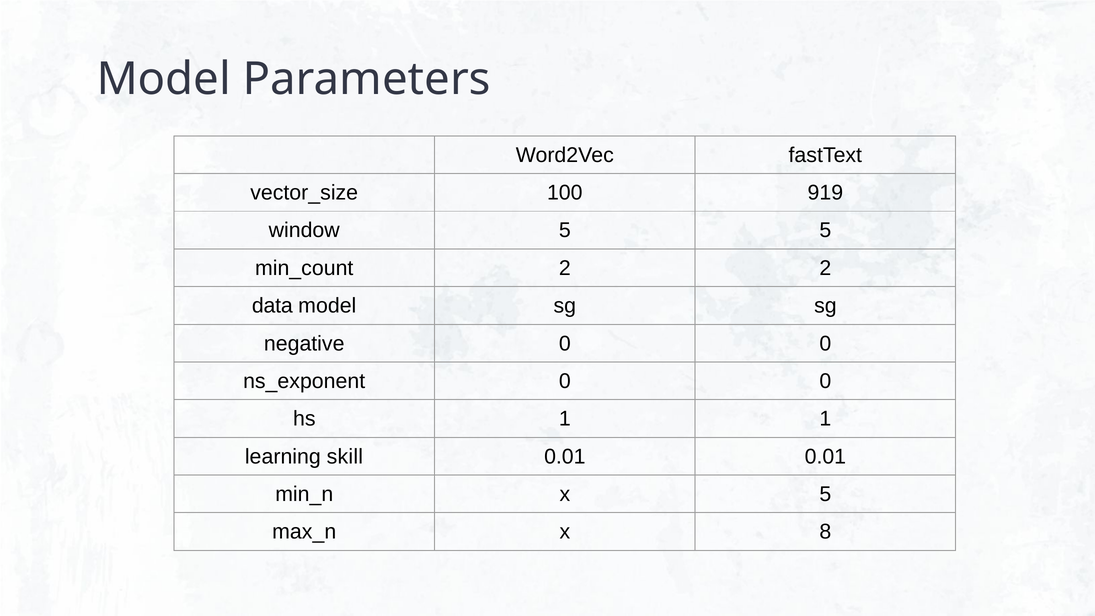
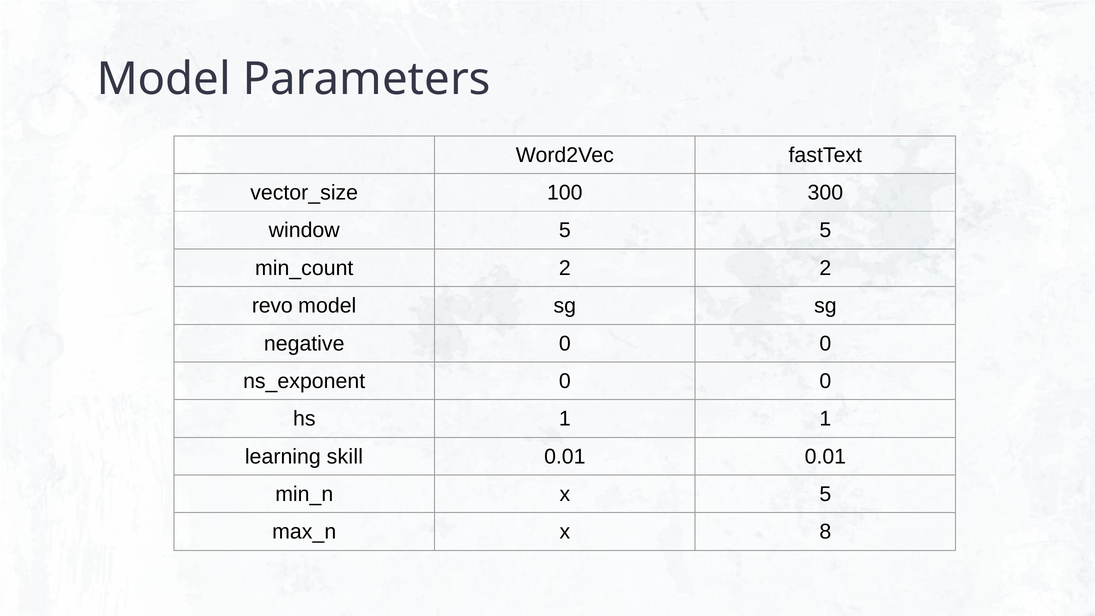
919: 919 -> 300
data: data -> revo
